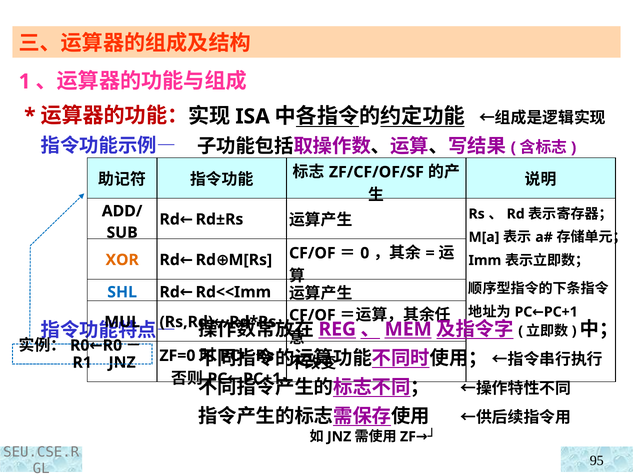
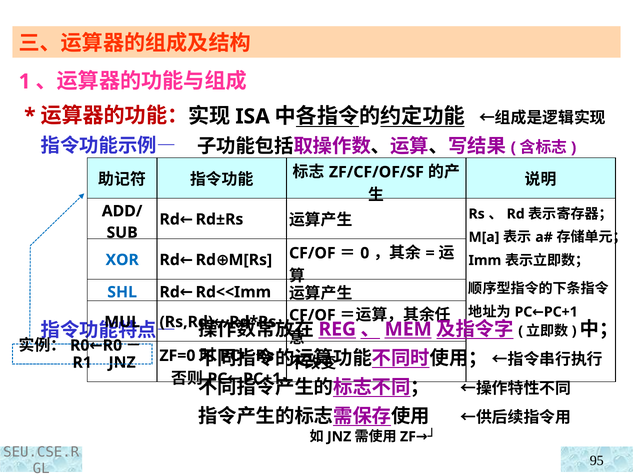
XOR colour: orange -> blue
